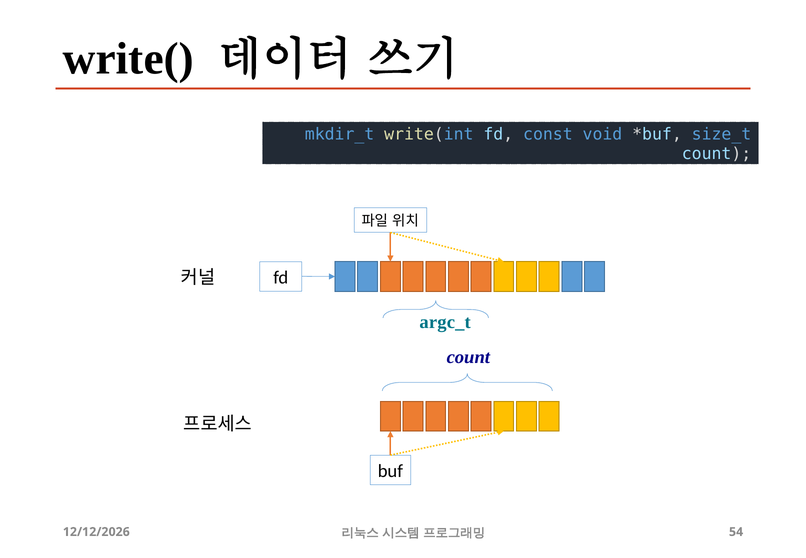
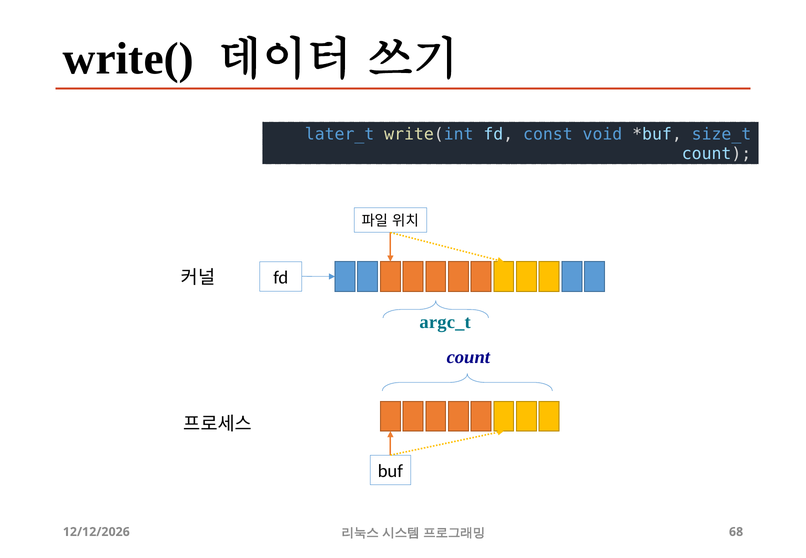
mkdir_t: mkdir_t -> later_t
54: 54 -> 68
